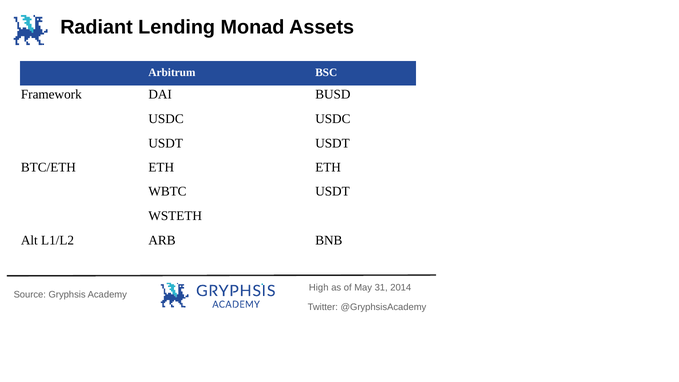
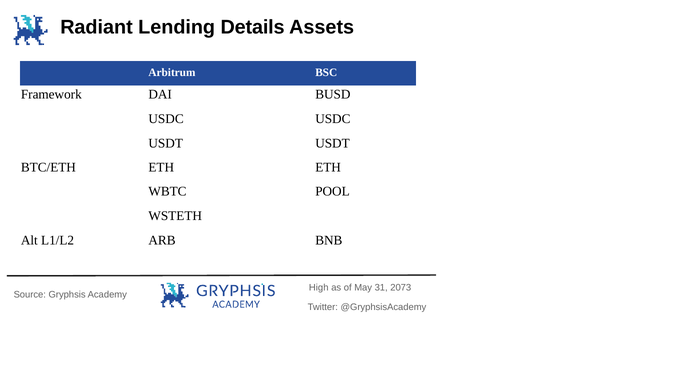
Monad: Monad -> Details
WBTC USDT: USDT -> POOL
2014: 2014 -> 2073
